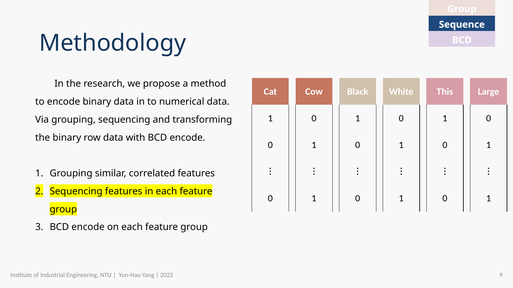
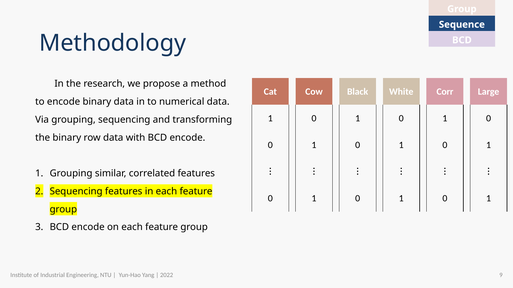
This: This -> Corr
